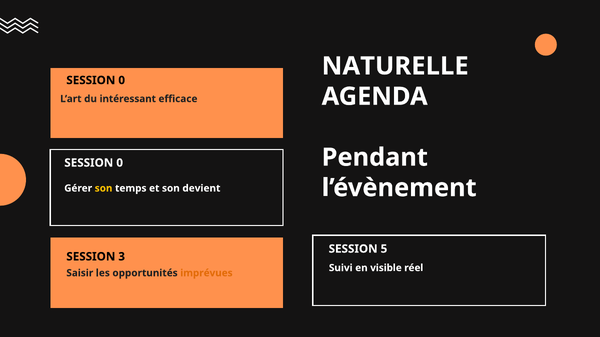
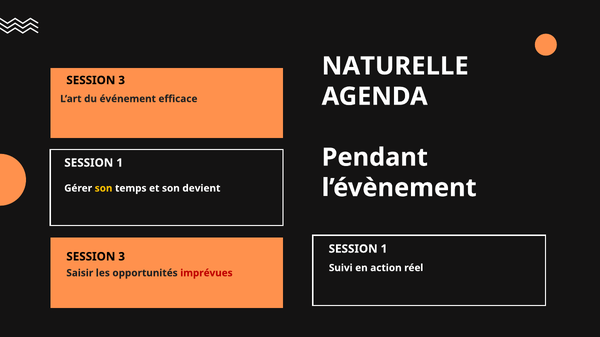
0 at (122, 80): 0 -> 3
intéressant: intéressant -> événement
0 at (120, 163): 0 -> 1
5 at (384, 249): 5 -> 1
visible: visible -> action
imprévues colour: orange -> red
